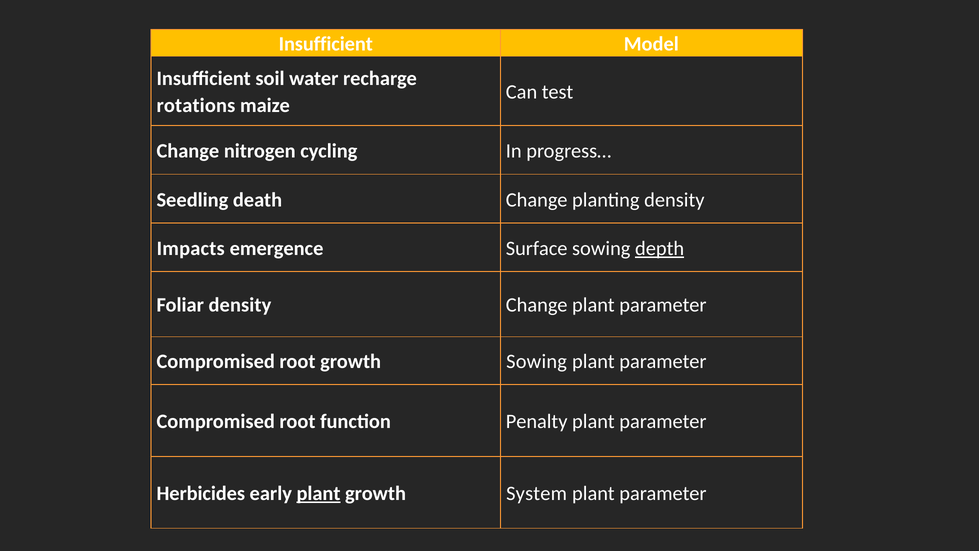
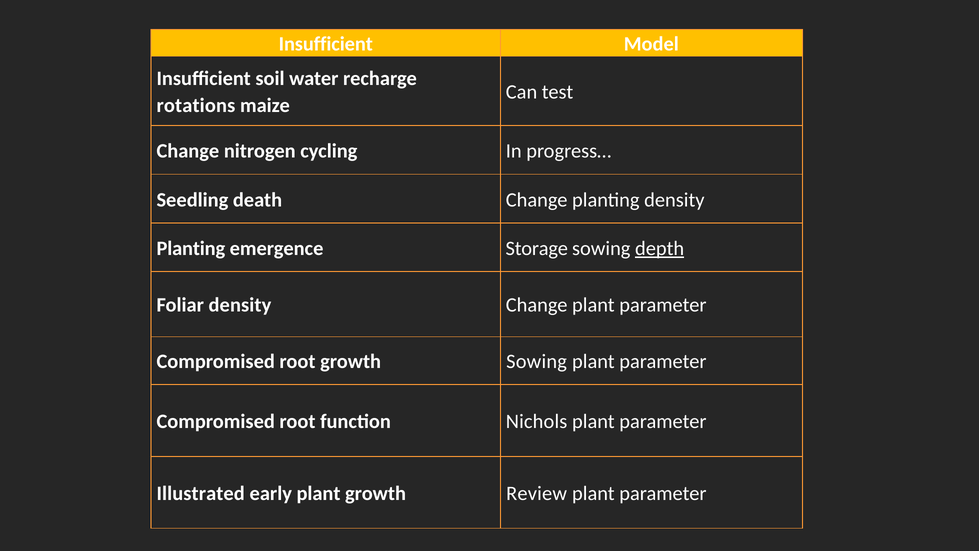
Impacts at (191, 248): Impacts -> Planting
Surface: Surface -> Storage
Penalty: Penalty -> Nichols
Herbicides: Herbicides -> Illustrated
plant at (319, 493) underline: present -> none
System: System -> Review
